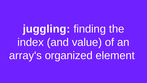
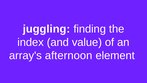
organized: organized -> afternoon
